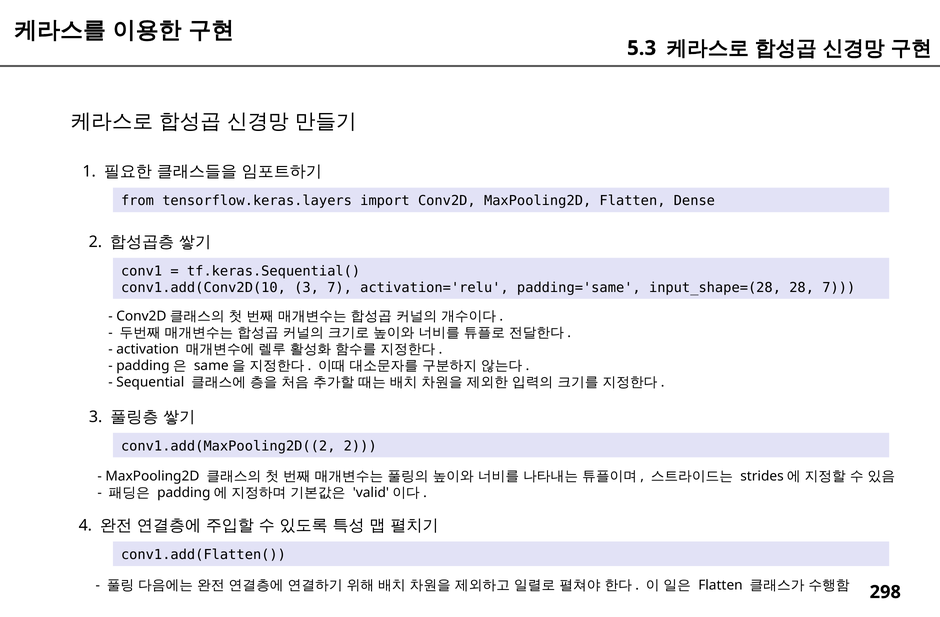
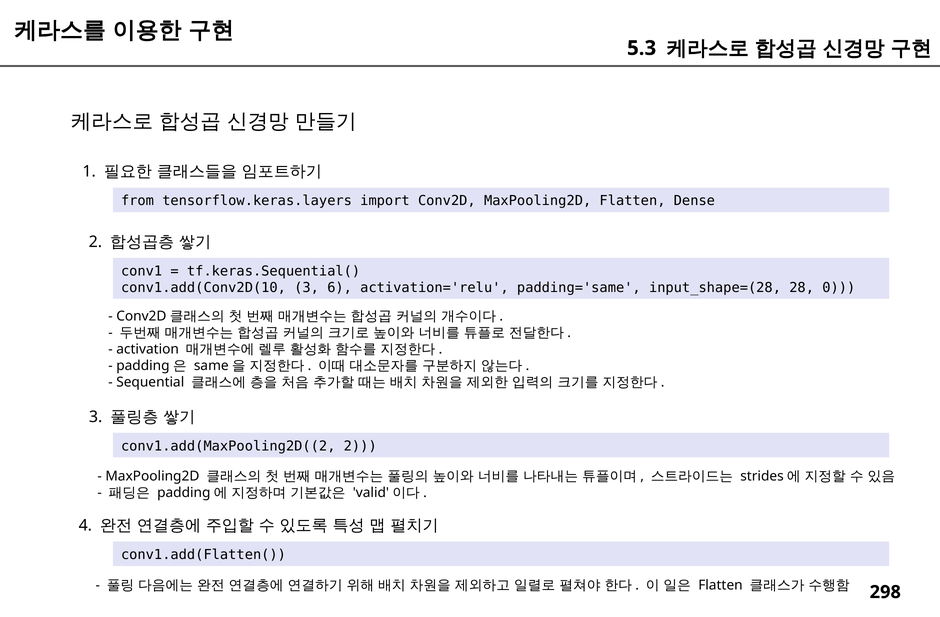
3 7: 7 -> 6
28 7: 7 -> 0
